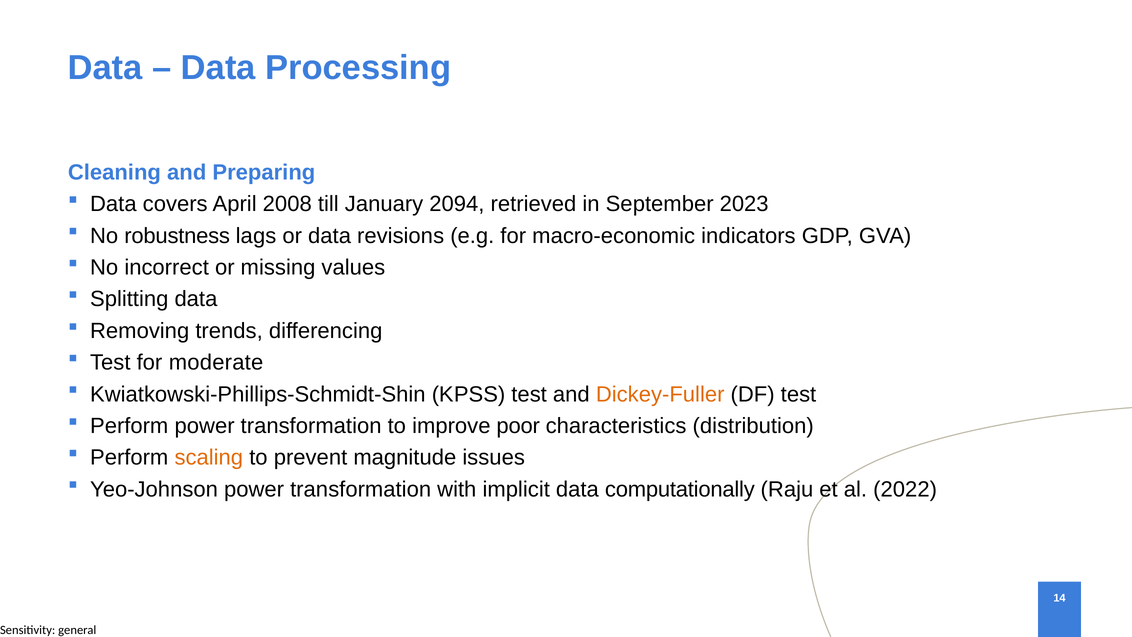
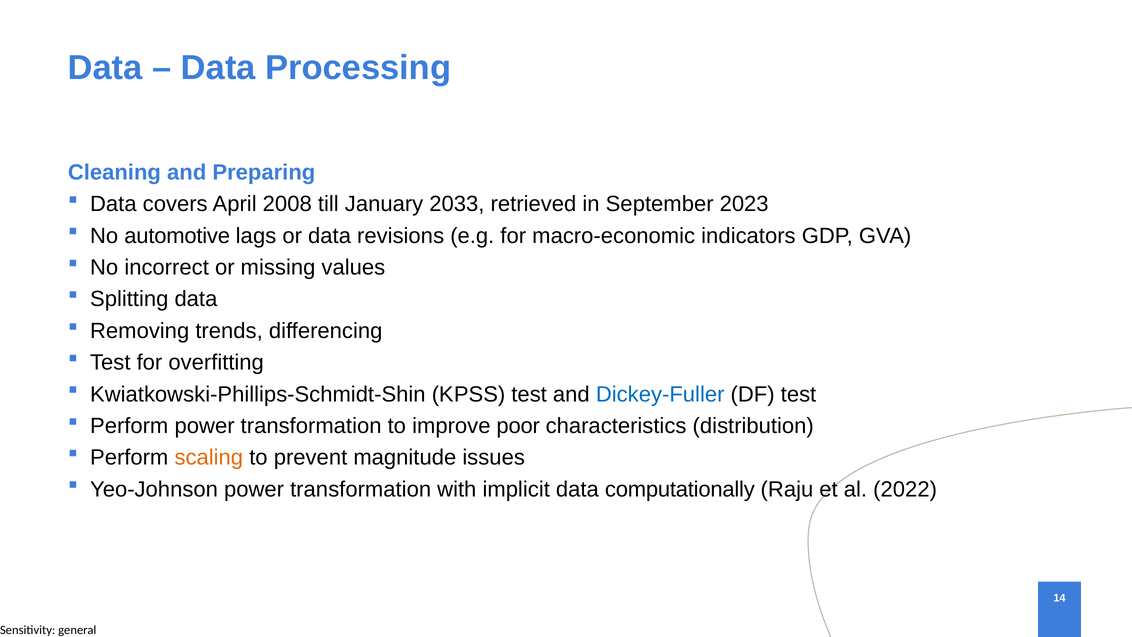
2094: 2094 -> 2033
robustness: robustness -> automotive
moderate: moderate -> overfitting
Dickey-Fuller colour: orange -> blue
